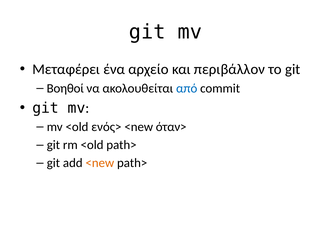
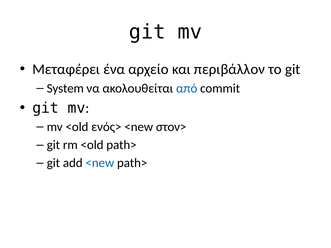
Βοηθοί: Βοηθοί -> System
όταν>: όταν> -> στον>
<new at (100, 163) colour: orange -> blue
